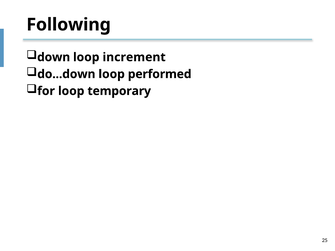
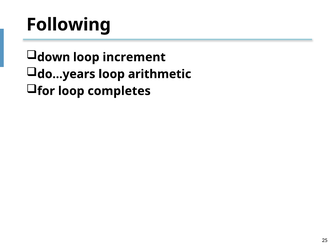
do...down: do...down -> do...years
performed: performed -> arithmetic
temporary: temporary -> completes
